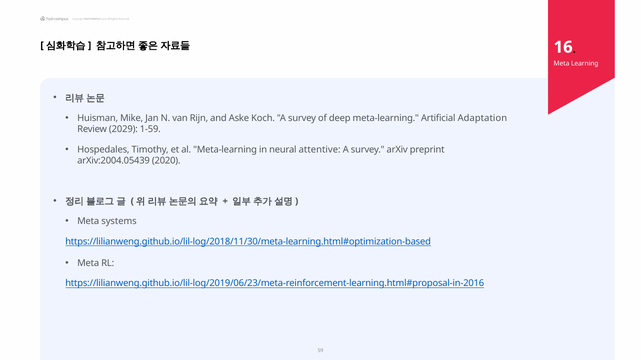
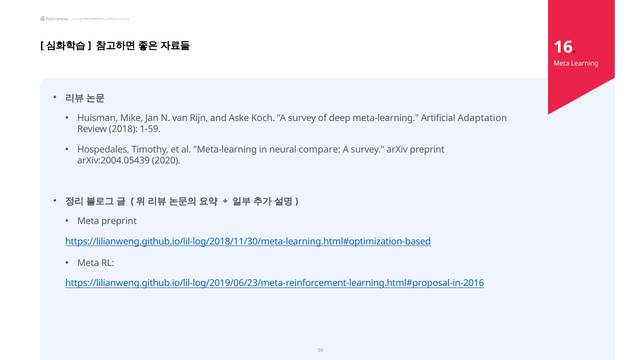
2029: 2029 -> 2018
attentive: attentive -> compare
Meta systems: systems -> preprint
